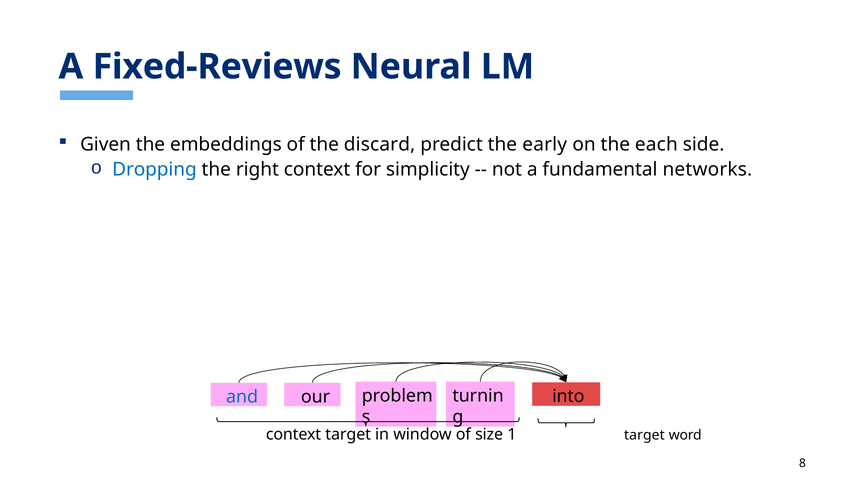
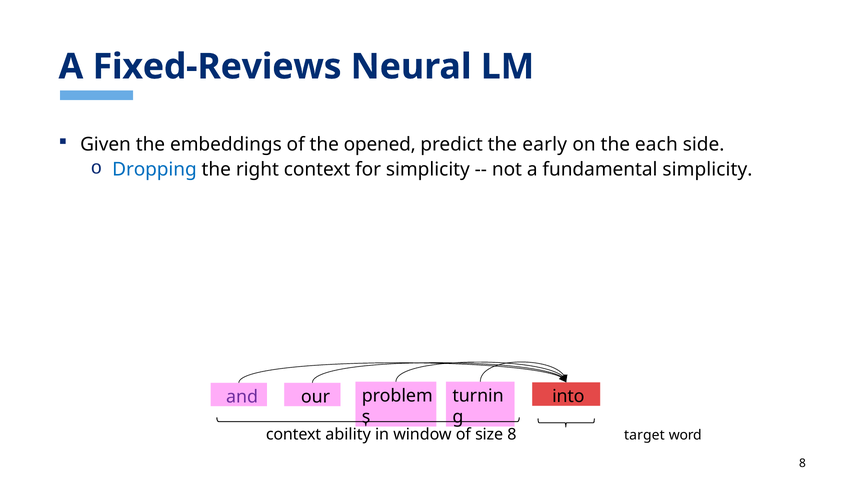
discard: discard -> opened
fundamental networks: networks -> simplicity
and colour: blue -> purple
context target: target -> ability
size 1: 1 -> 8
